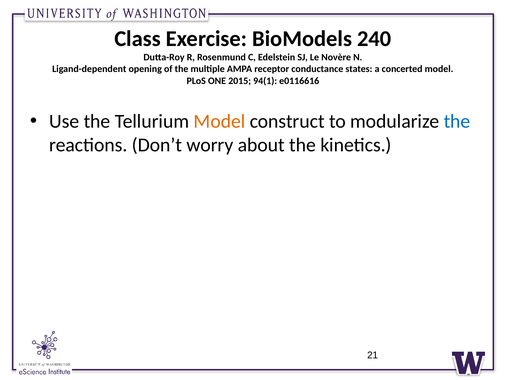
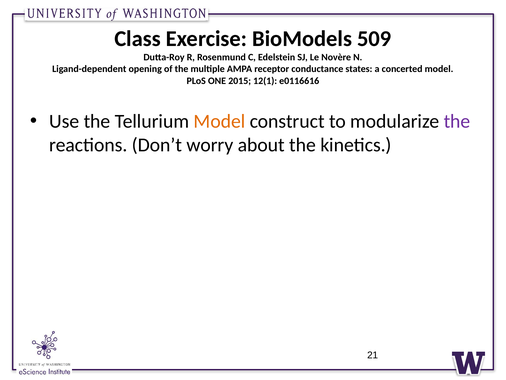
240: 240 -> 509
94(1: 94(1 -> 12(1
the at (457, 121) colour: blue -> purple
